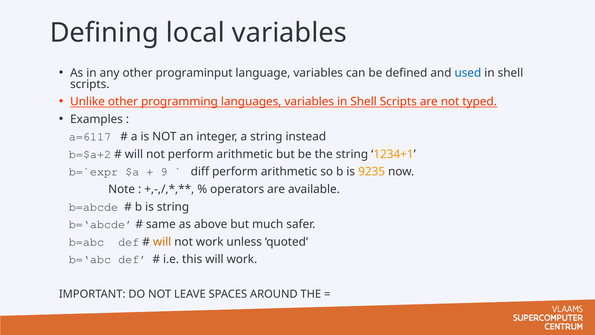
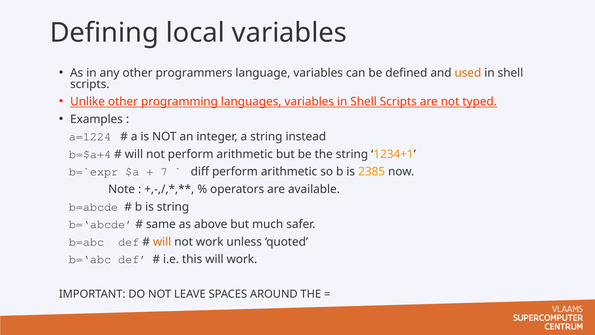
programinput: programinput -> programmers
used colour: blue -> orange
a=6117: a=6117 -> a=1224
b=$a+2: b=$a+2 -> b=$a+4
9: 9 -> 7
9235: 9235 -> 2385
